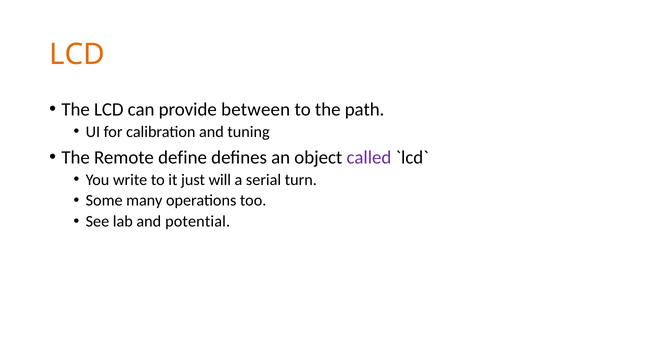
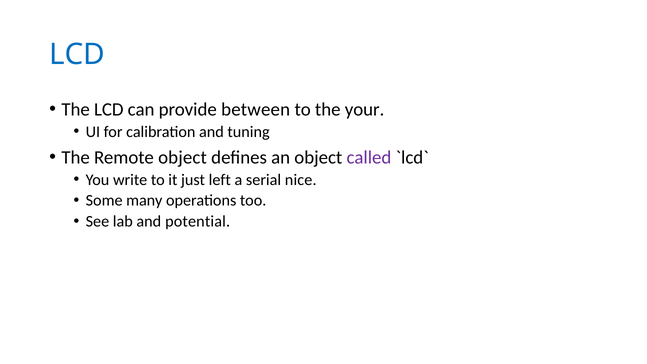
LCD at (77, 54) colour: orange -> blue
path: path -> your
Remote define: define -> object
will: will -> left
turn: turn -> nice
